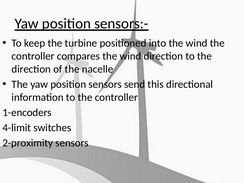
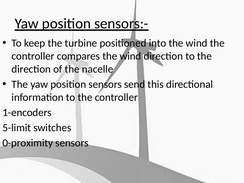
4-limit: 4-limit -> 5-limit
2-proximity: 2-proximity -> 0-proximity
